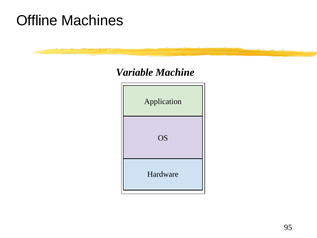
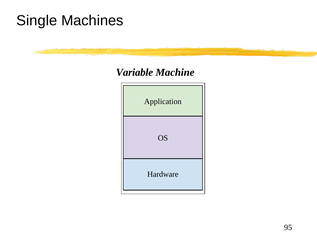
Offline: Offline -> Single
